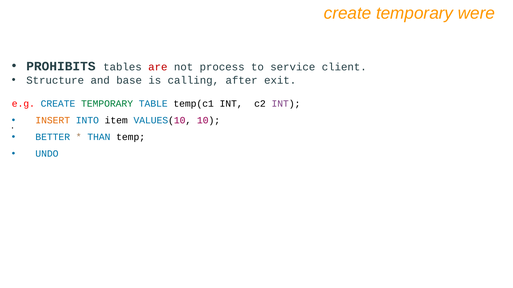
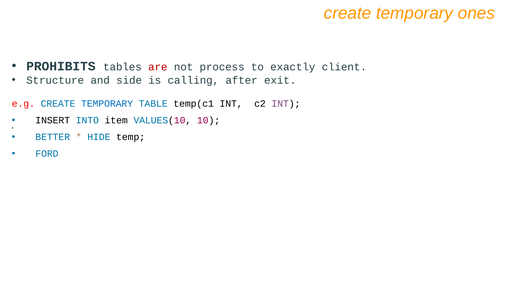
were: were -> ones
service: service -> exactly
base: base -> side
TEMPORARY at (107, 104) colour: green -> blue
INSERT colour: orange -> black
THAN: THAN -> HIDE
UNDO: UNDO -> FORD
